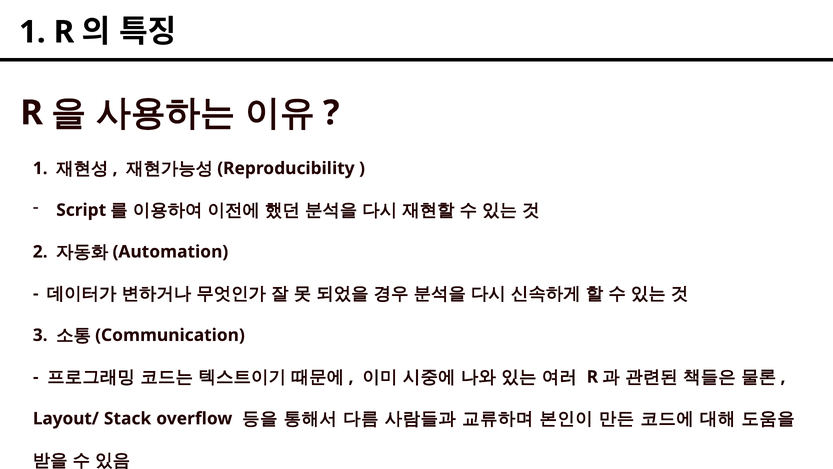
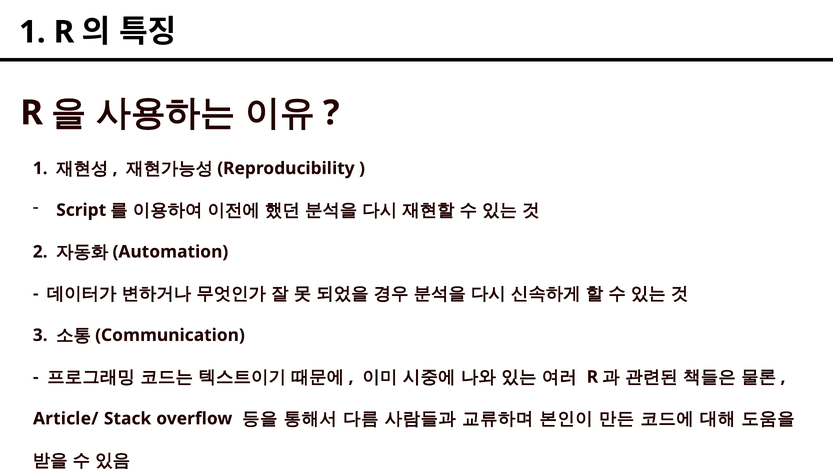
Layout/: Layout/ -> Article/
